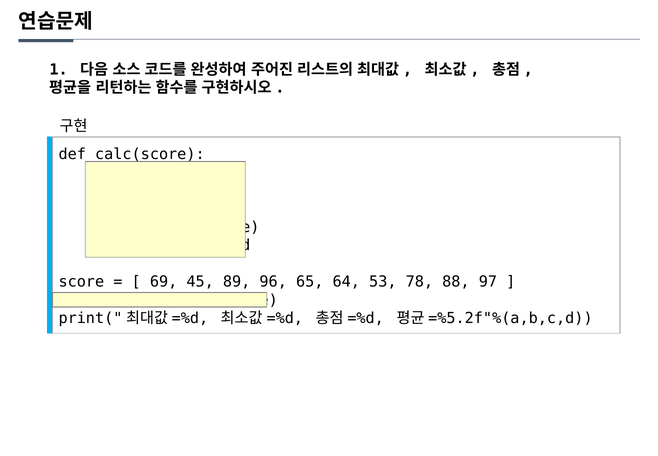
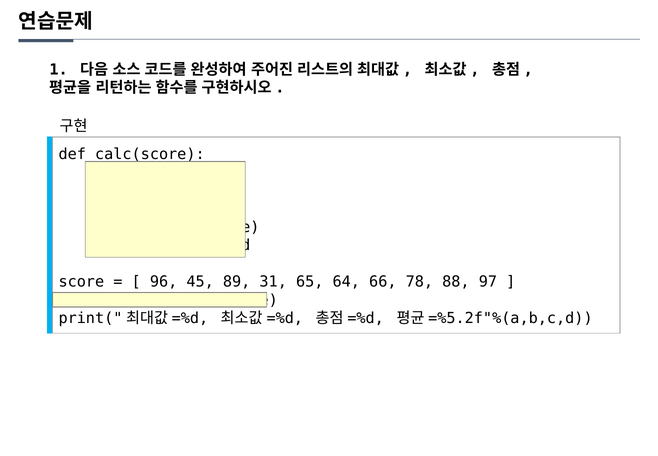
69: 69 -> 96
96: 96 -> 31
53: 53 -> 66
